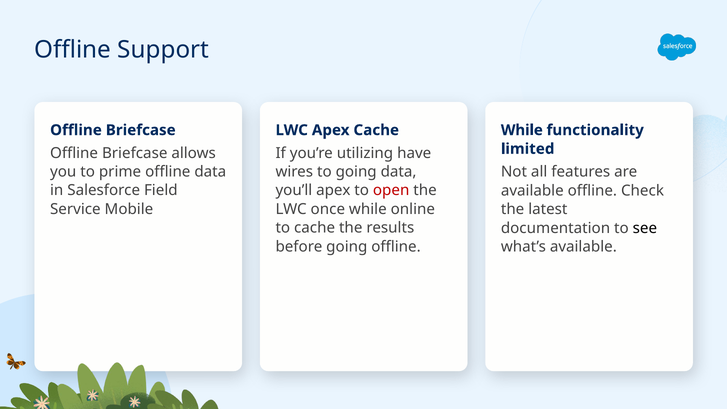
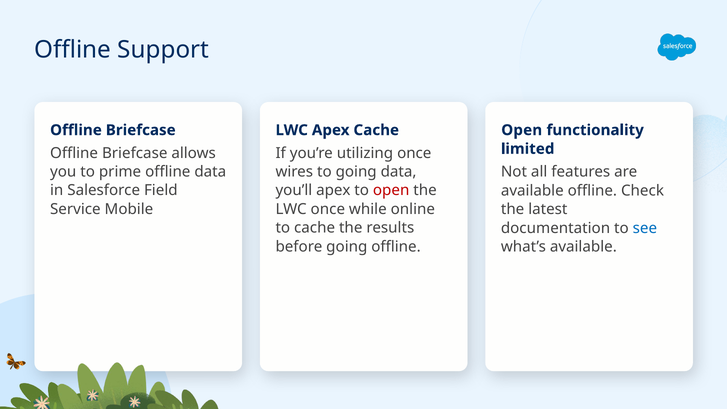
While at (522, 130): While -> Open
utilizing have: have -> once
see colour: black -> blue
